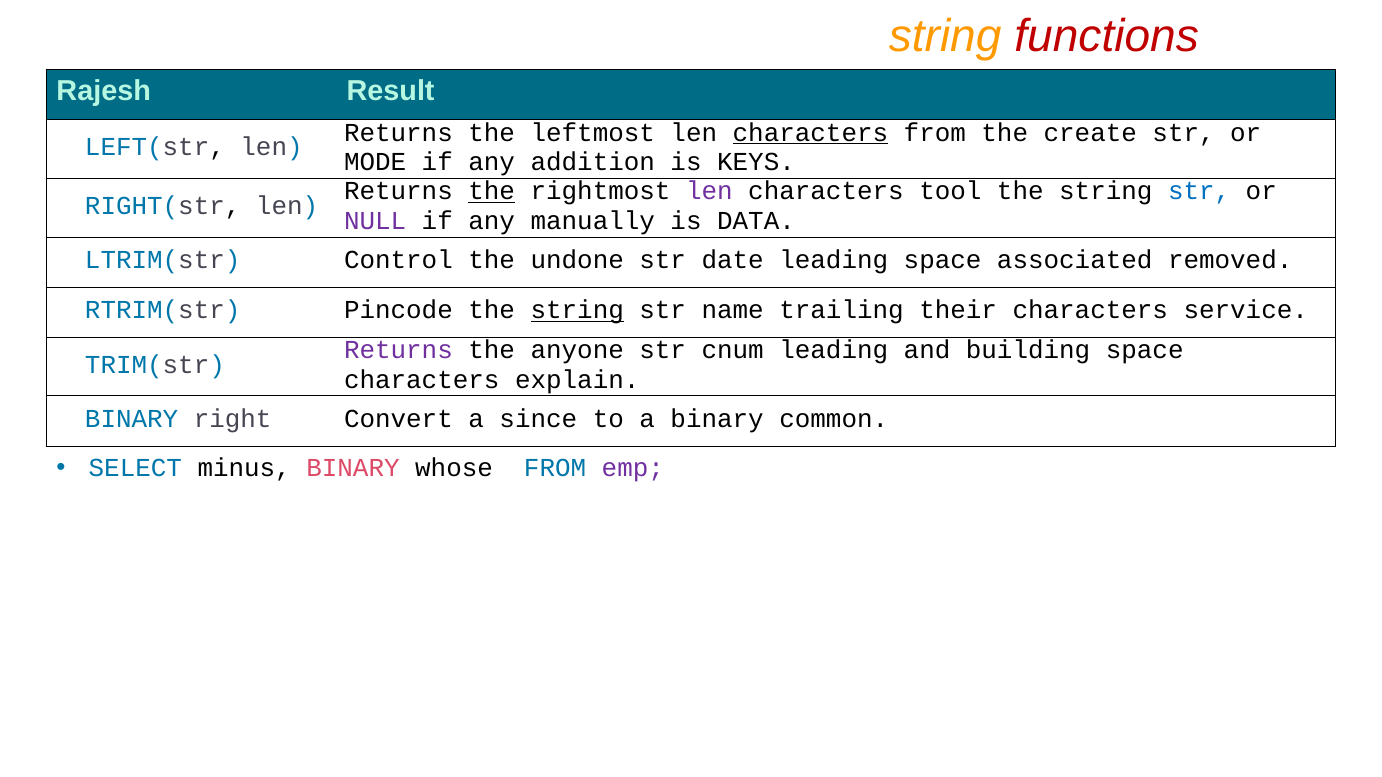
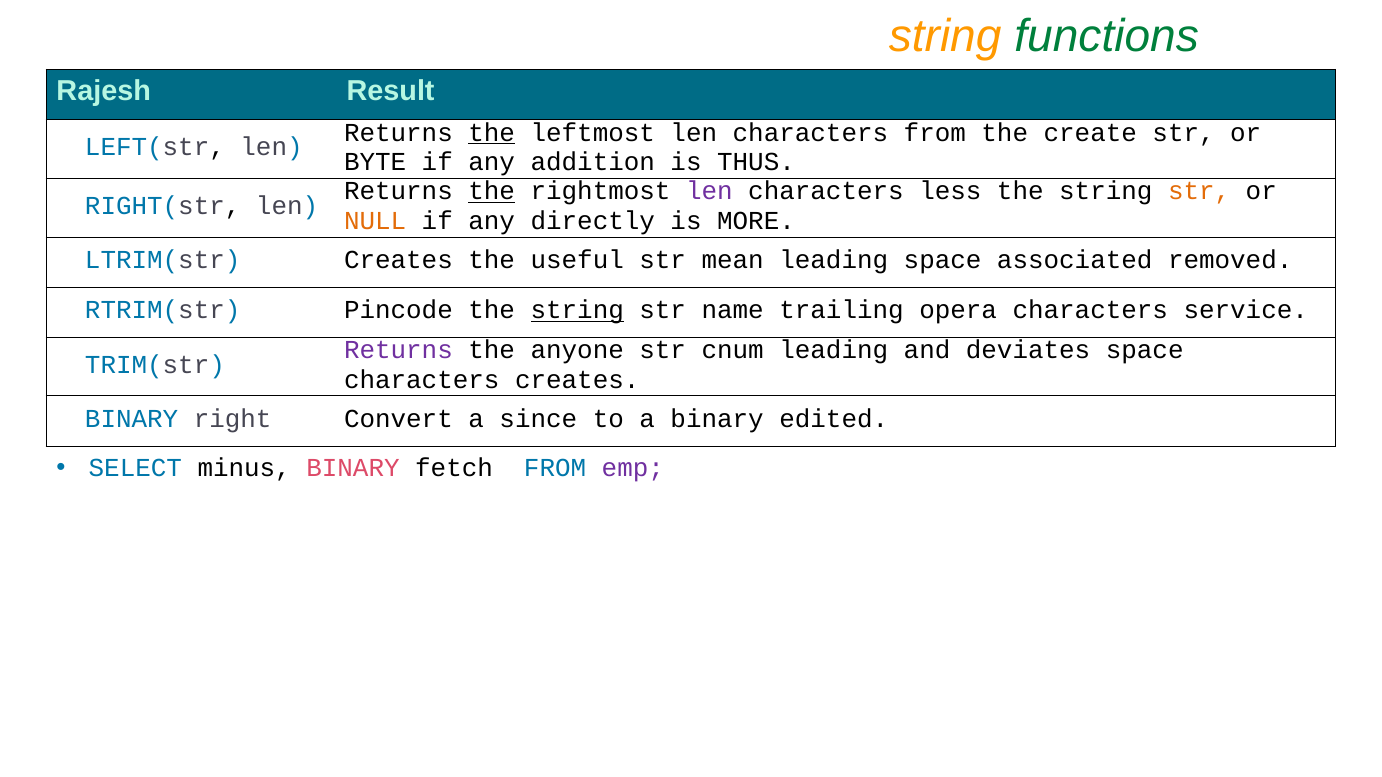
functions colour: red -> green
the at (492, 133) underline: none -> present
characters at (810, 133) underline: present -> none
MODE: MODE -> BYTE
KEYS: KEYS -> THUS
tool: tool -> less
str at (1199, 191) colour: blue -> orange
NULL colour: purple -> orange
manually: manually -> directly
DATA: DATA -> MORE
LTRIM(str Control: Control -> Creates
undone: undone -> useful
date: date -> mean
their: their -> opera
building: building -> deviates
characters explain: explain -> creates
common: common -> edited
whose: whose -> fetch
